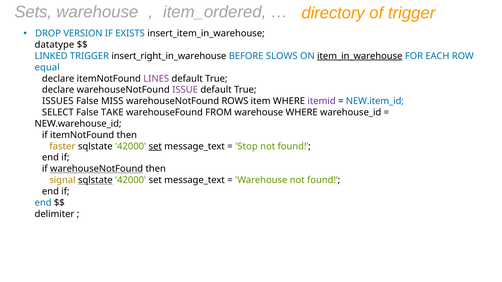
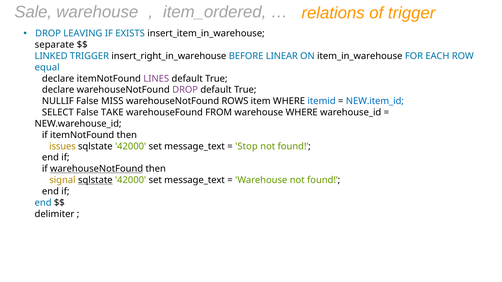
Sets: Sets -> Sale
directory: directory -> relations
VERSION: VERSION -> LEAVING
datatype: datatype -> separate
SLOWS: SLOWS -> LINEAR
item_in_warehouse underline: present -> none
warehouseNotFound ISSUE: ISSUE -> DROP
ISSUES: ISSUES -> NULLIF
itemid colour: purple -> blue
faster: faster -> issues
set at (155, 146) underline: present -> none
